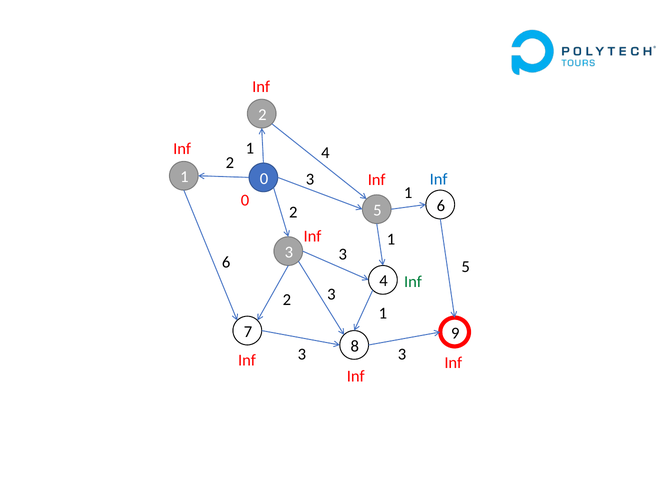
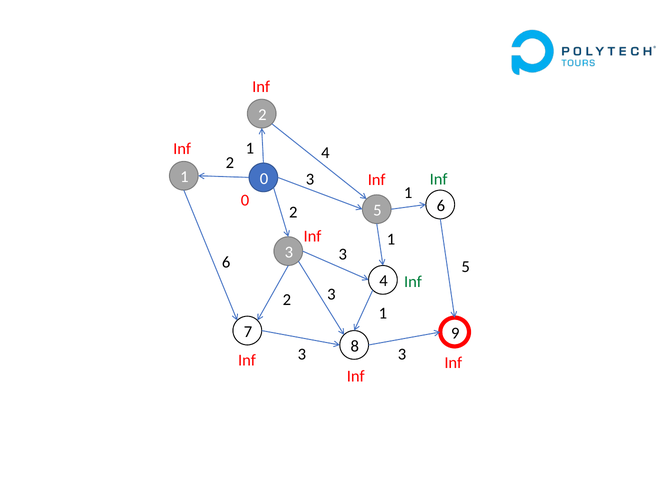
Inf at (439, 179) colour: blue -> green
